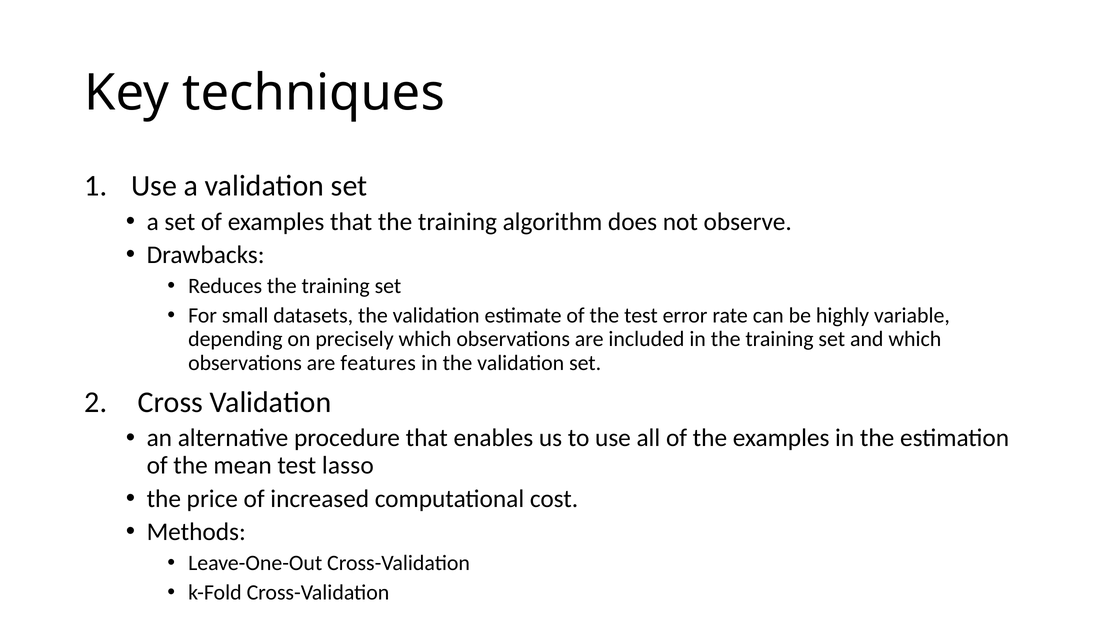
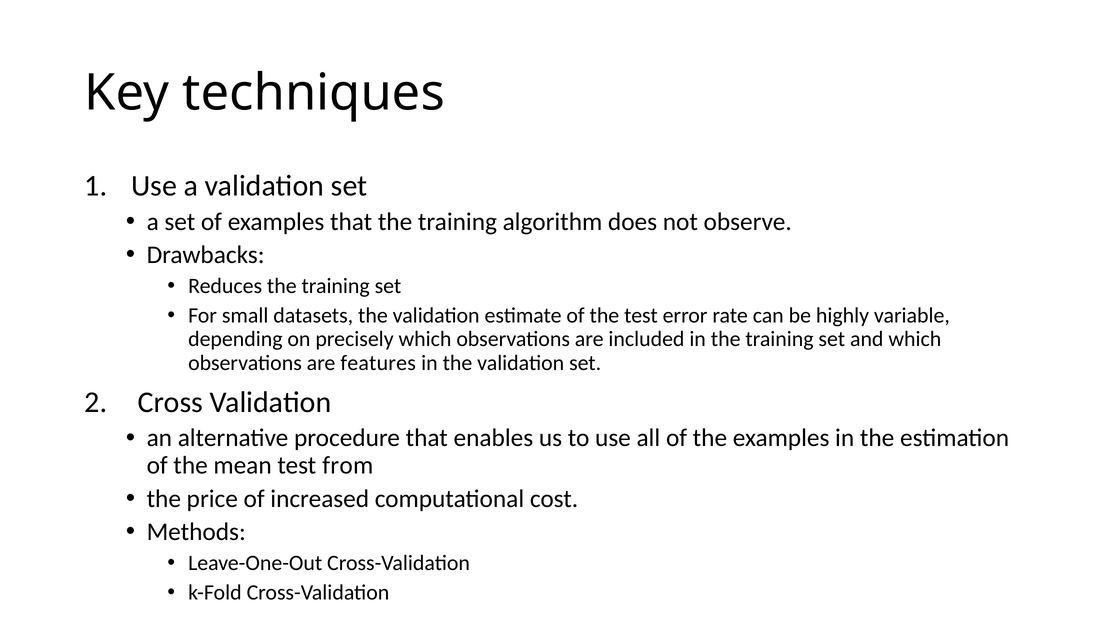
lasso: lasso -> from
